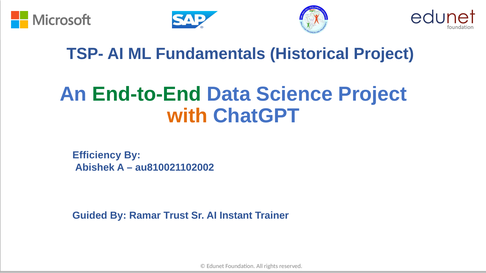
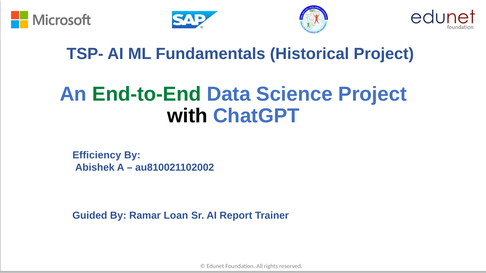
with colour: orange -> black
Trust: Trust -> Loan
Instant: Instant -> Report
